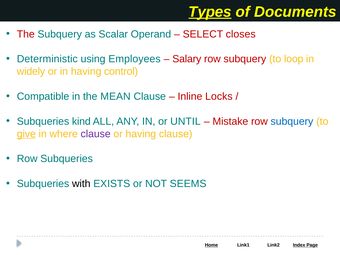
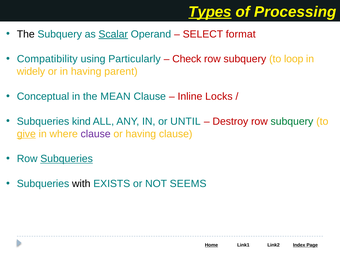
Documents: Documents -> Processing
The at (26, 34) colour: red -> black
Scalar underline: none -> present
closes: closes -> format
Deterministic: Deterministic -> Compatibility
Employees: Employees -> Particularly
Salary: Salary -> Check
control: control -> parent
Compatible: Compatible -> Conceptual
Mistake: Mistake -> Destroy
subquery at (292, 121) colour: blue -> green
Subqueries at (67, 159) underline: none -> present
